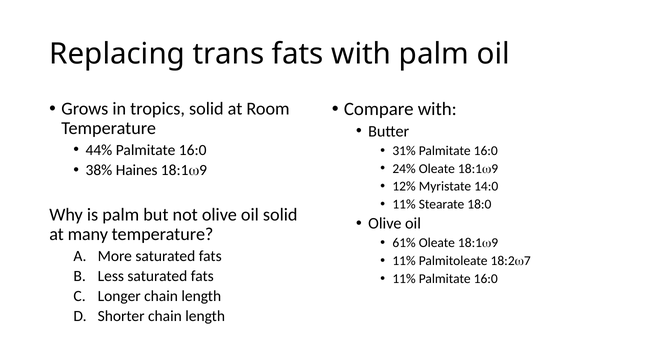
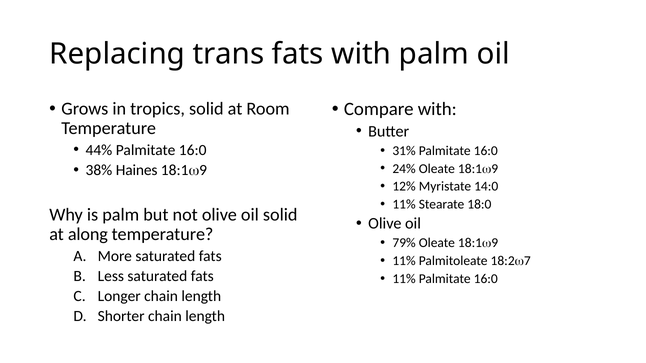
many: many -> along
61%: 61% -> 79%
